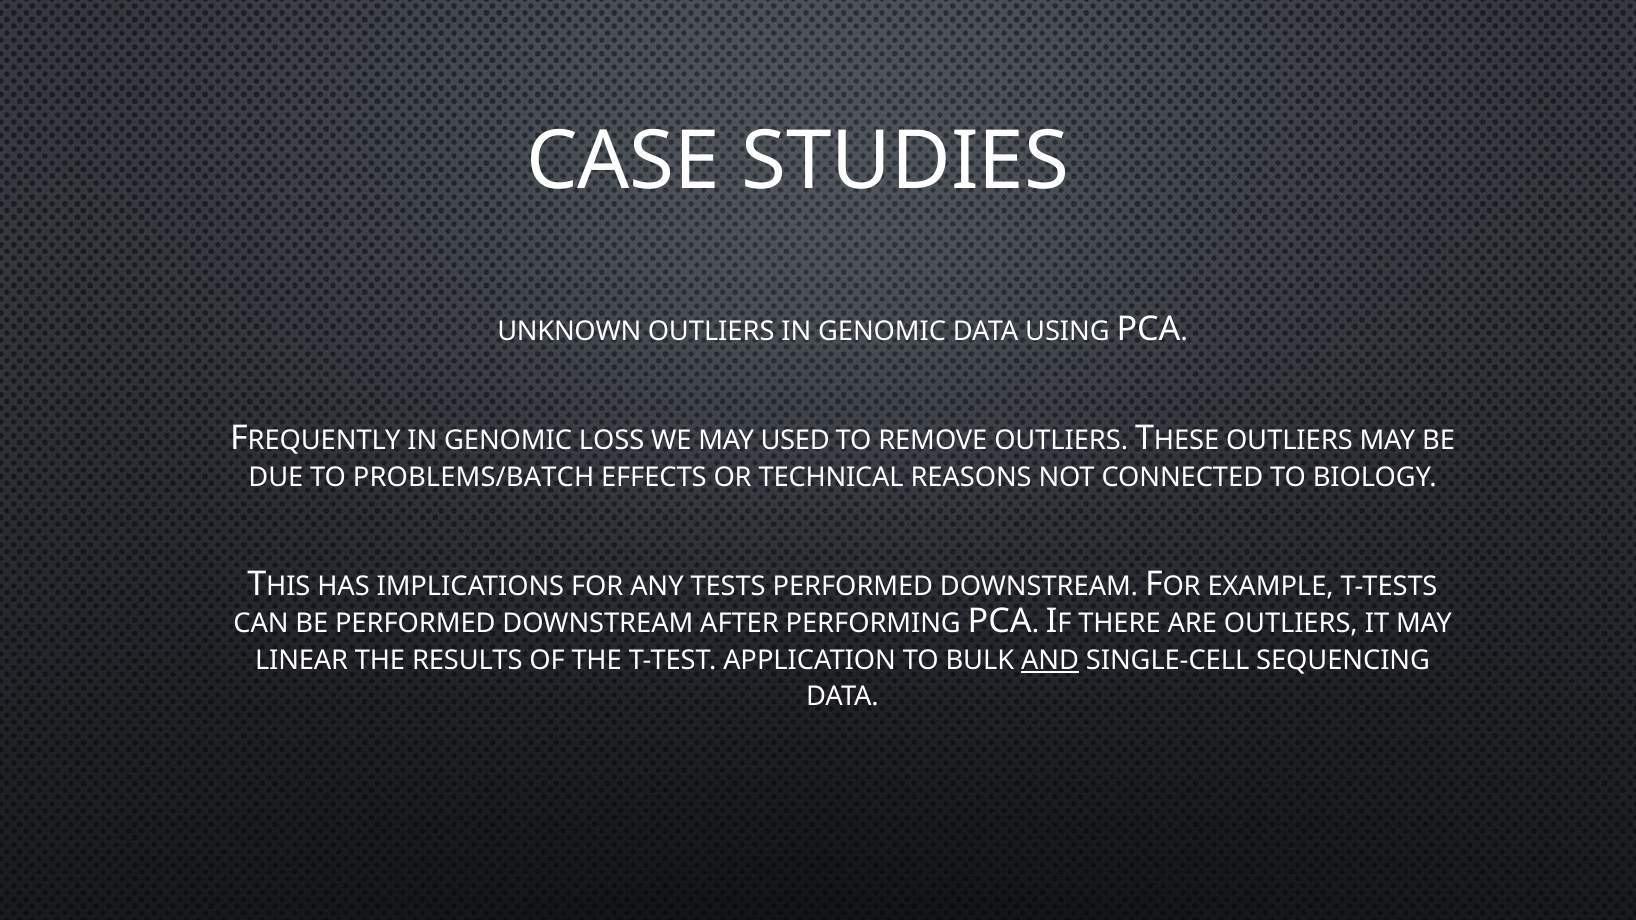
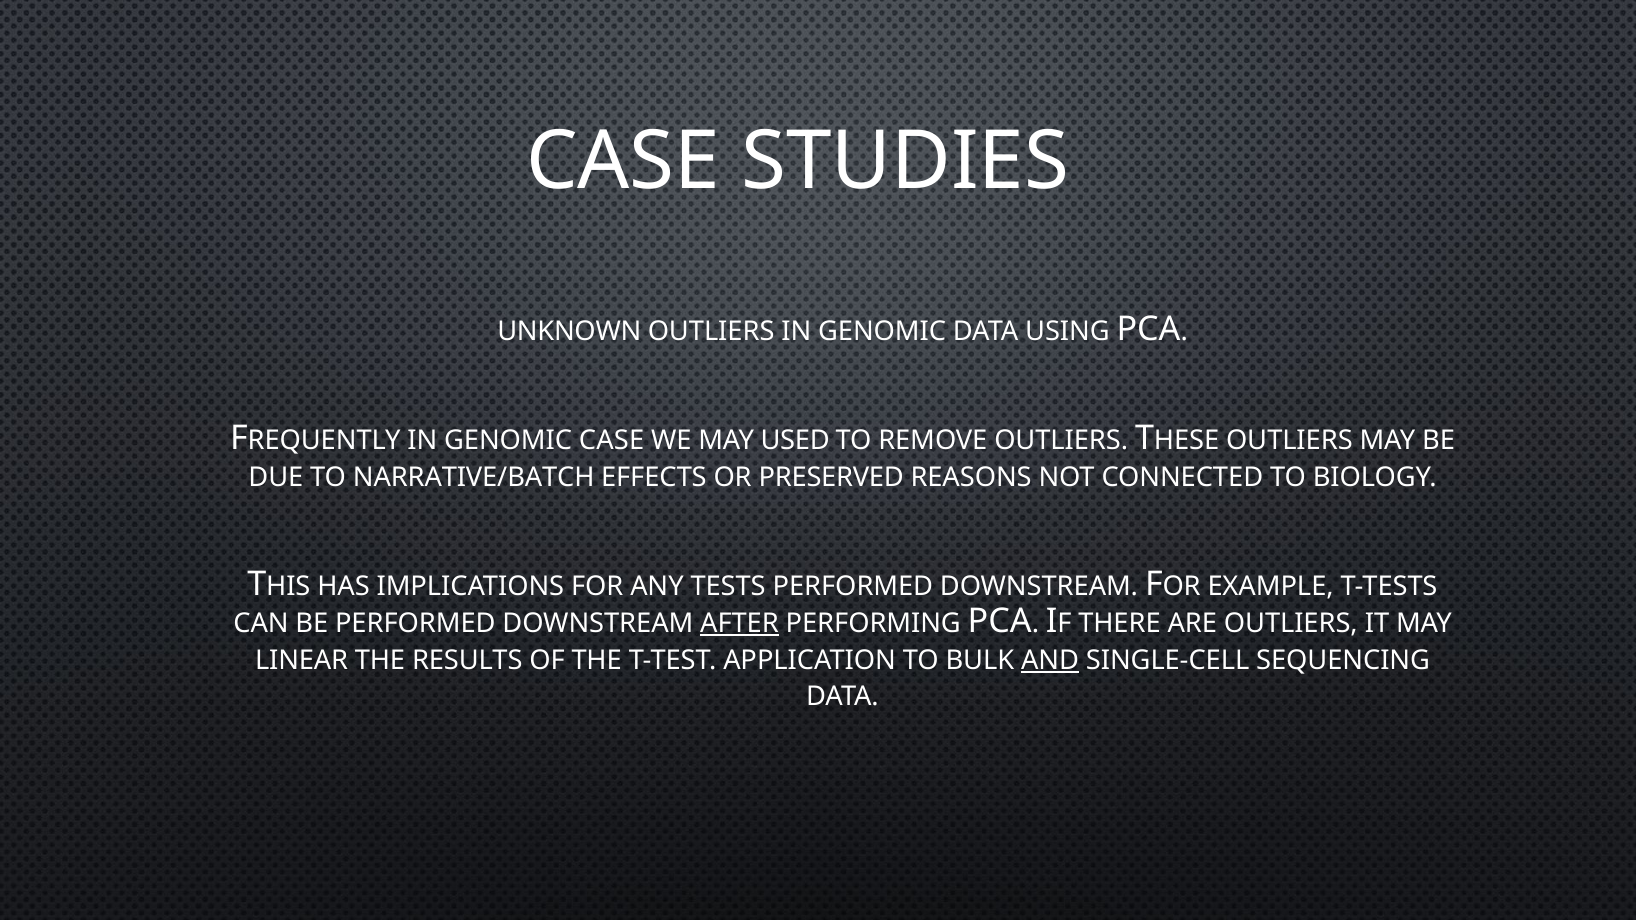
GENOMIC LOSS: LOSS -> CASE
PROBLEMS/BATCH: PROBLEMS/BATCH -> NARRATIVE/BATCH
TECHNICAL: TECHNICAL -> PRESERVED
AFTER underline: none -> present
